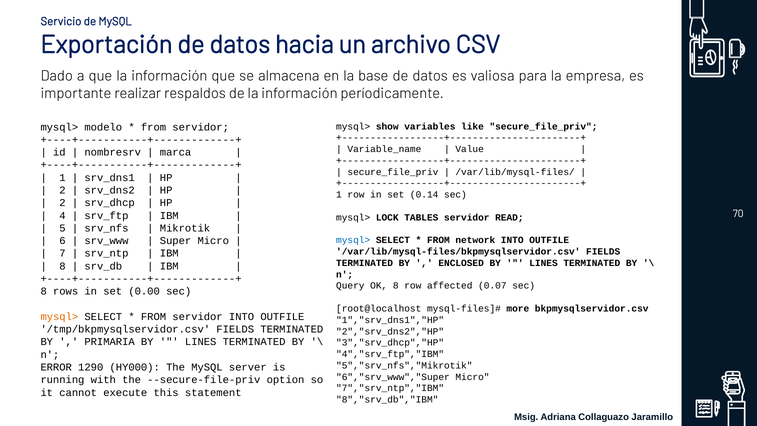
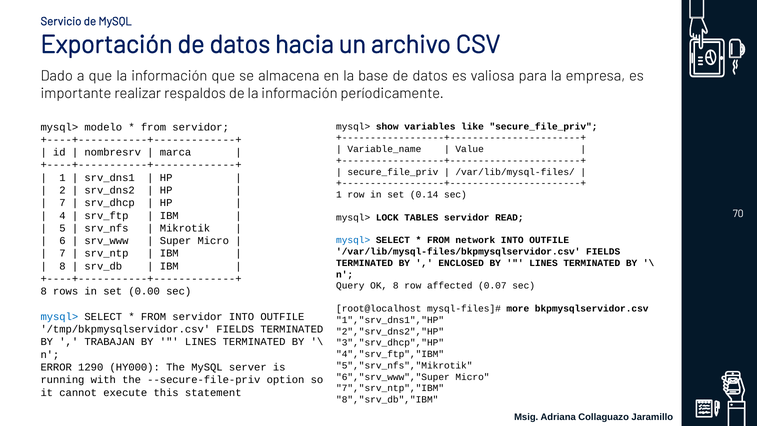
2 at (62, 203): 2 -> 7
mysql> at (59, 317) colour: orange -> blue
PRIMARIA: PRIMARIA -> TRABAJAN
